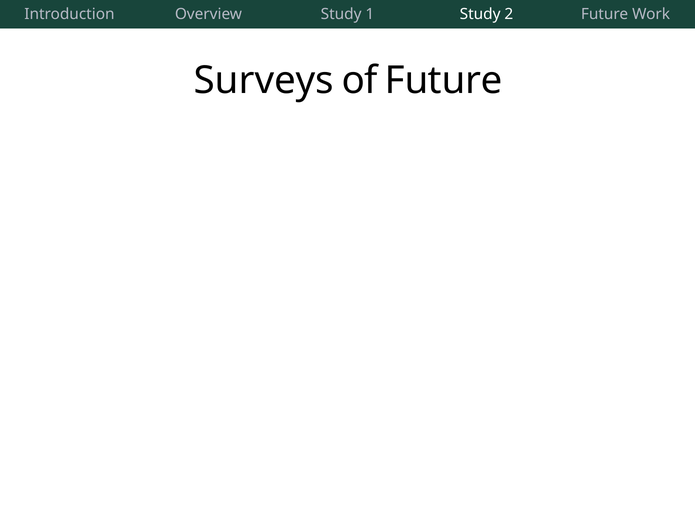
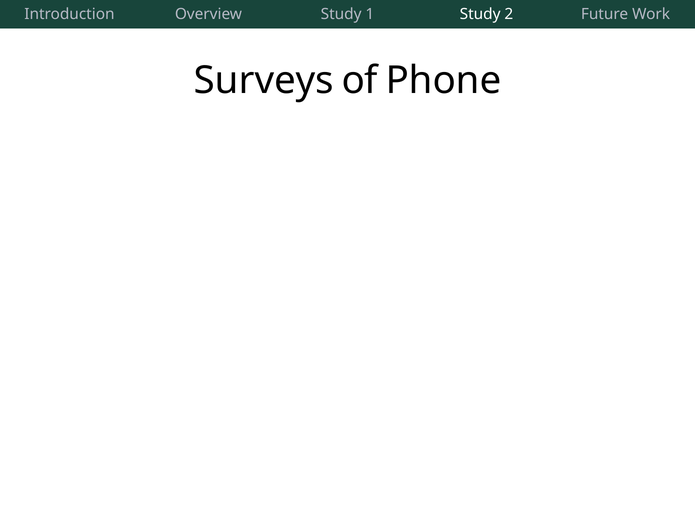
of Future: Future -> Phone
